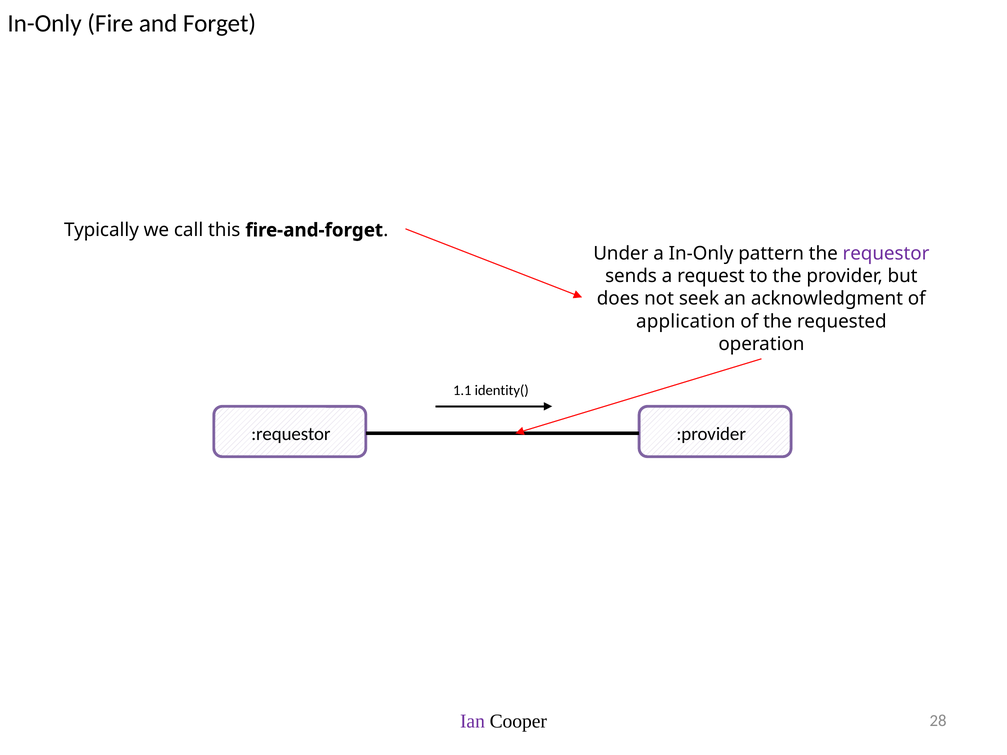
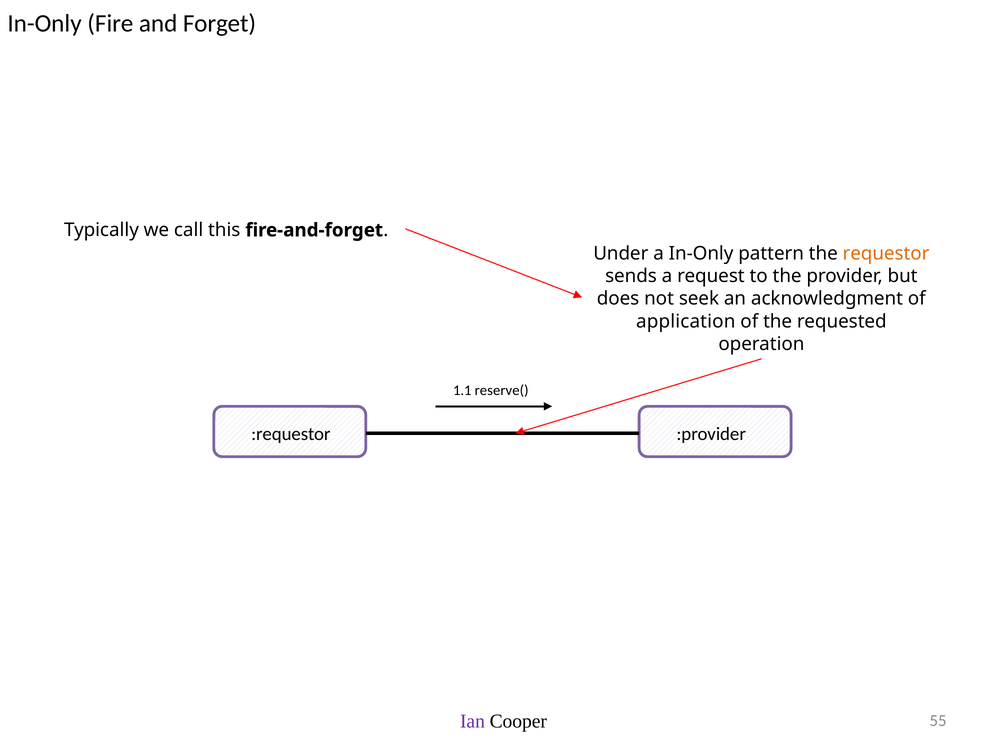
requestor colour: purple -> orange
identity(: identity( -> reserve(
28: 28 -> 55
